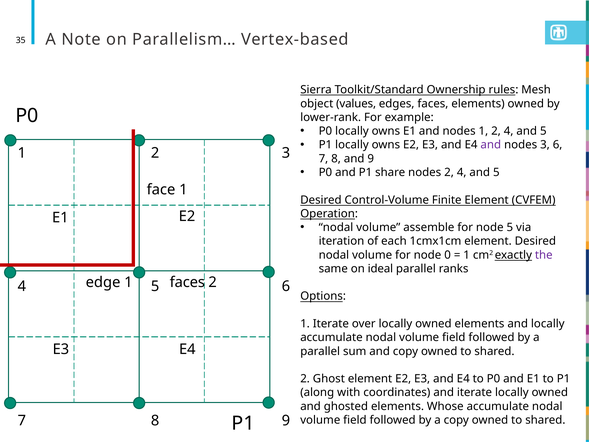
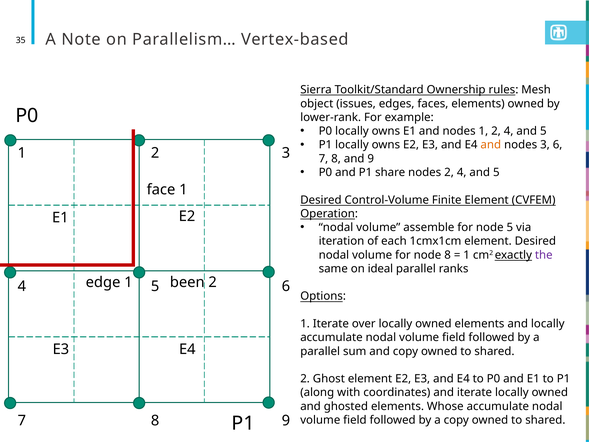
values: values -> issues
and at (491, 145) colour: purple -> orange
node 0: 0 -> 8
1 faces: faces -> been
